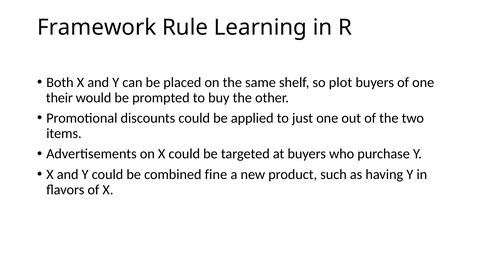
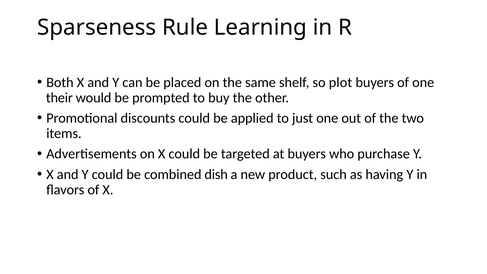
Framework: Framework -> Sparseness
fine: fine -> dish
